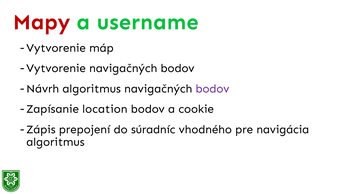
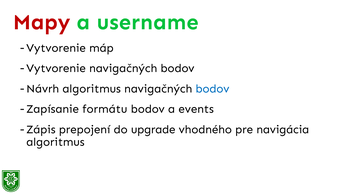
bodov at (213, 89) colour: purple -> blue
location: location -> formátu
cookie: cookie -> events
súradníc: súradníc -> upgrade
